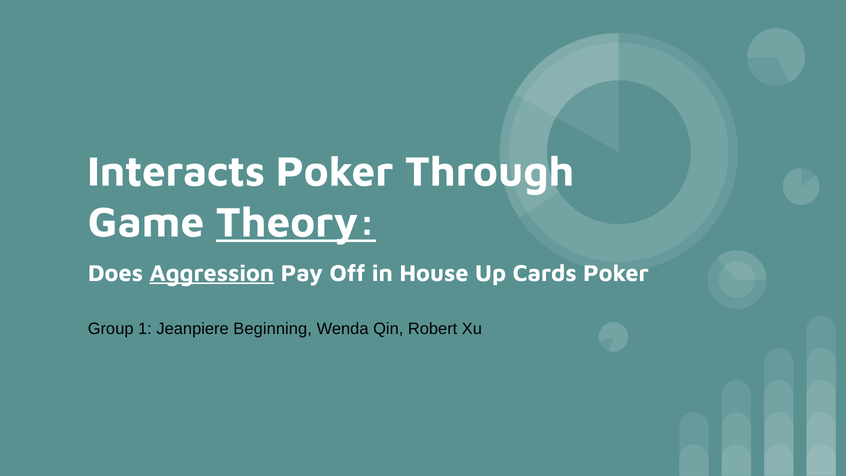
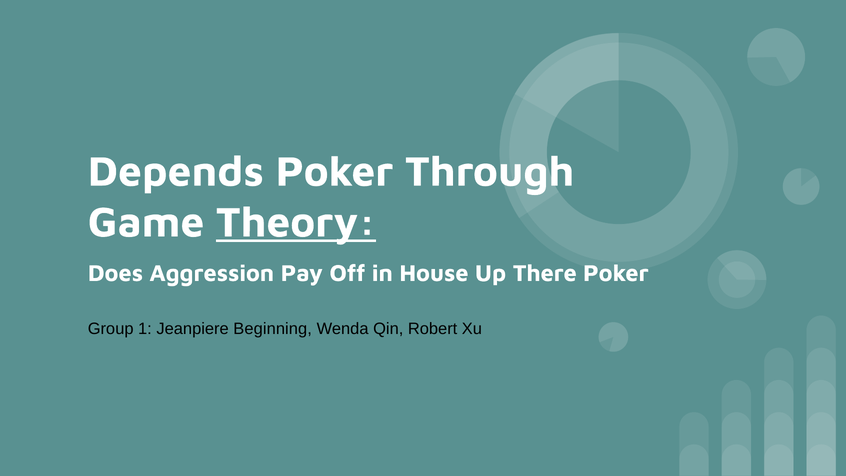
Interacts: Interacts -> Depends
Aggression underline: present -> none
Cards: Cards -> There
